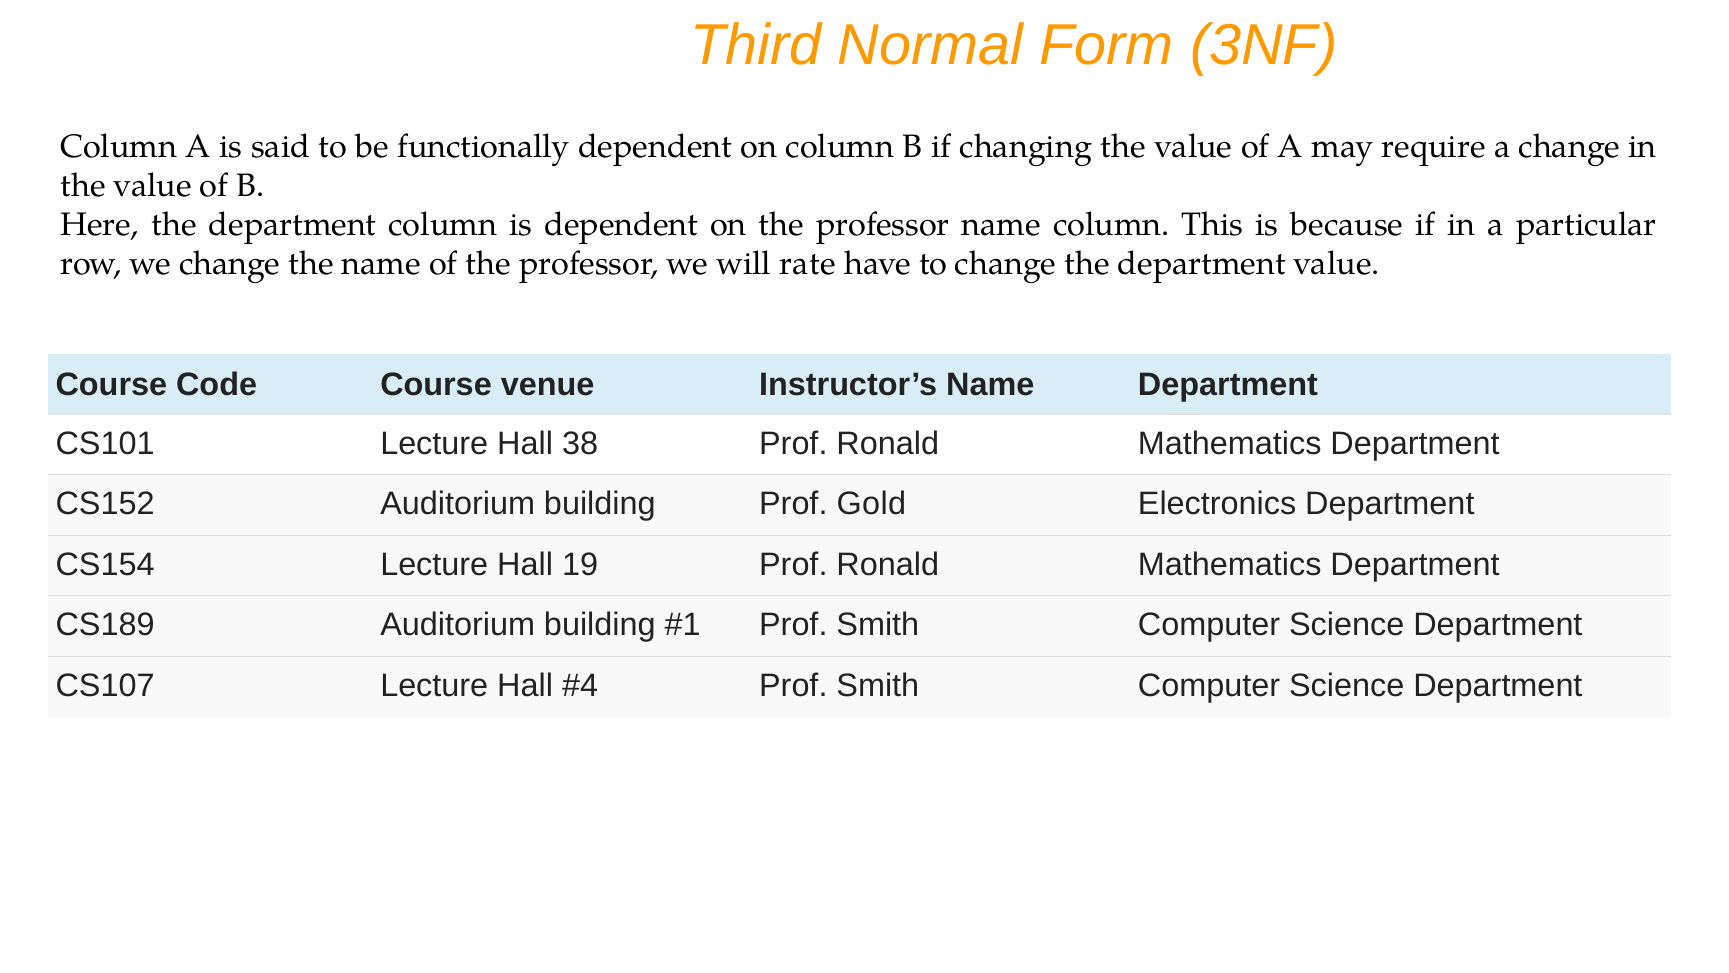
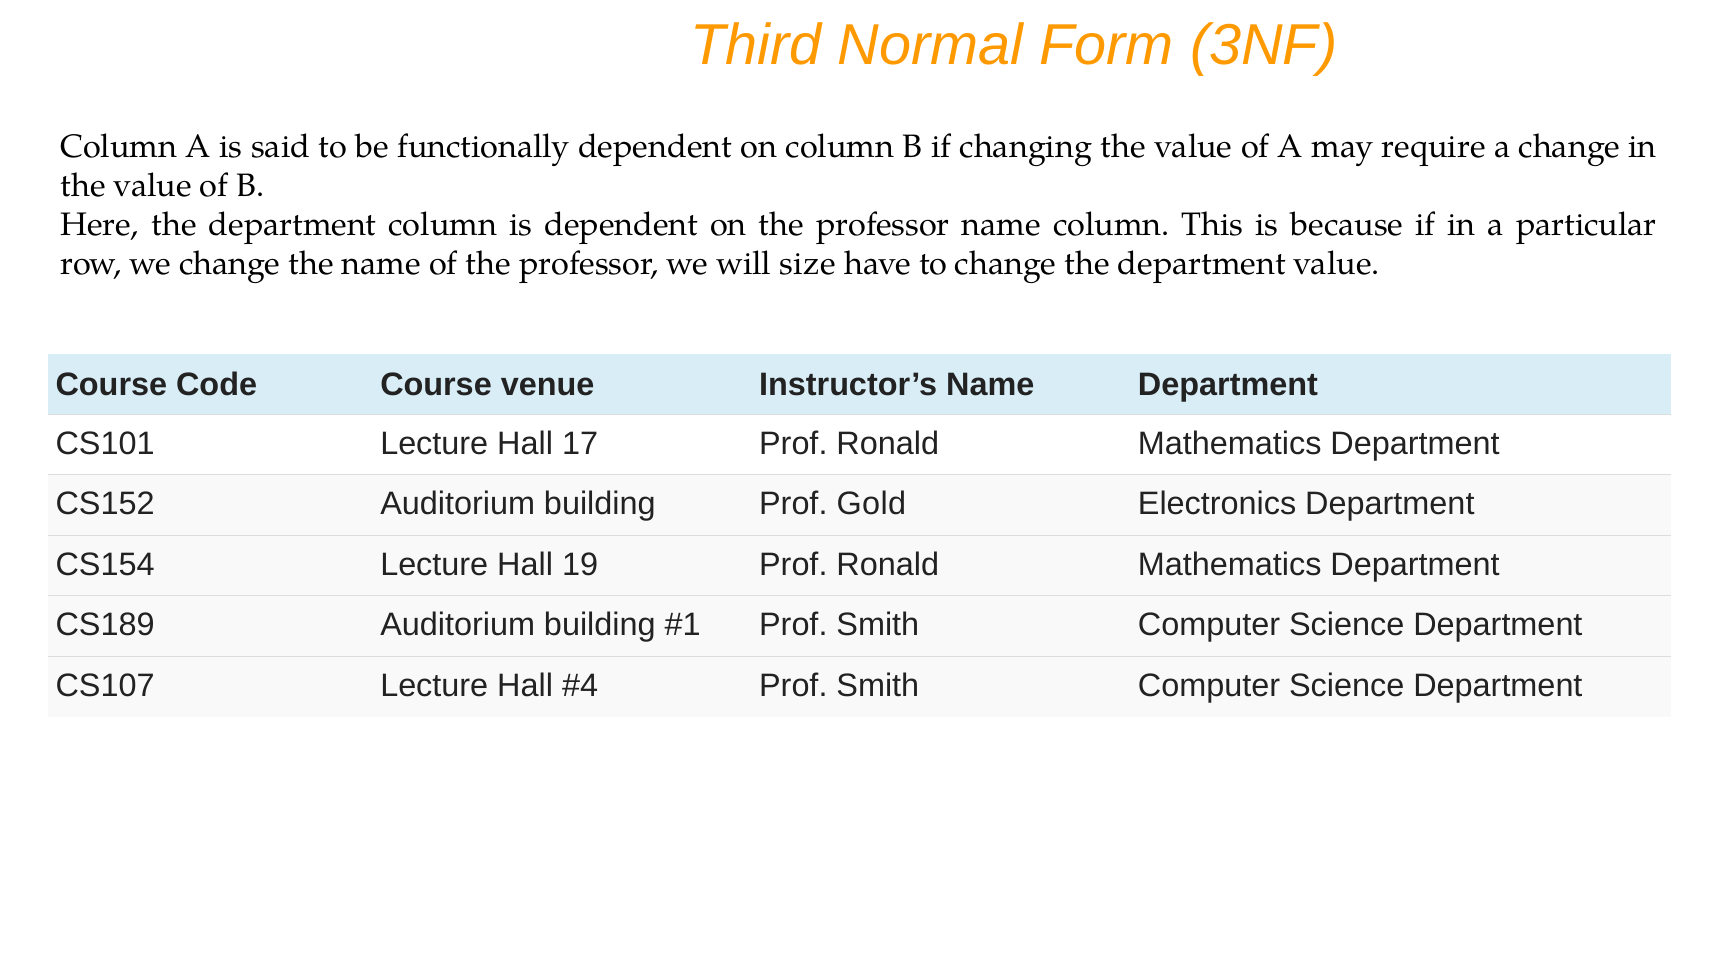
rate: rate -> size
38: 38 -> 17
